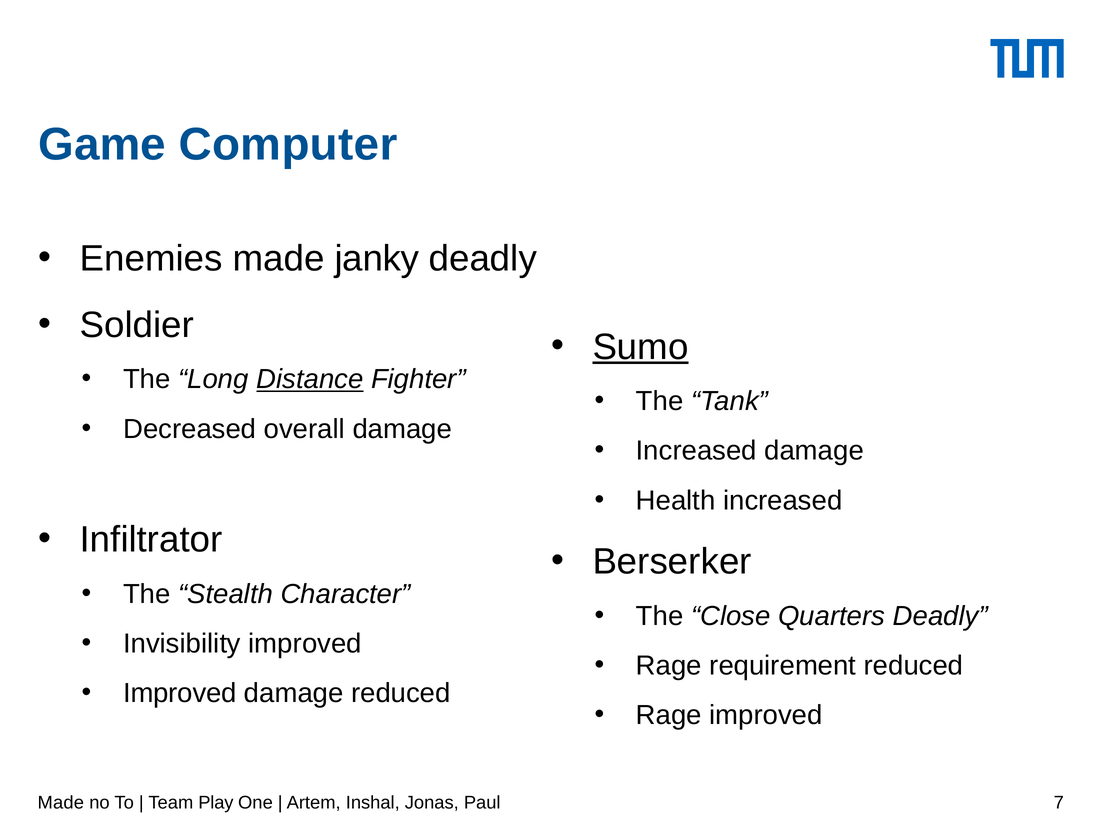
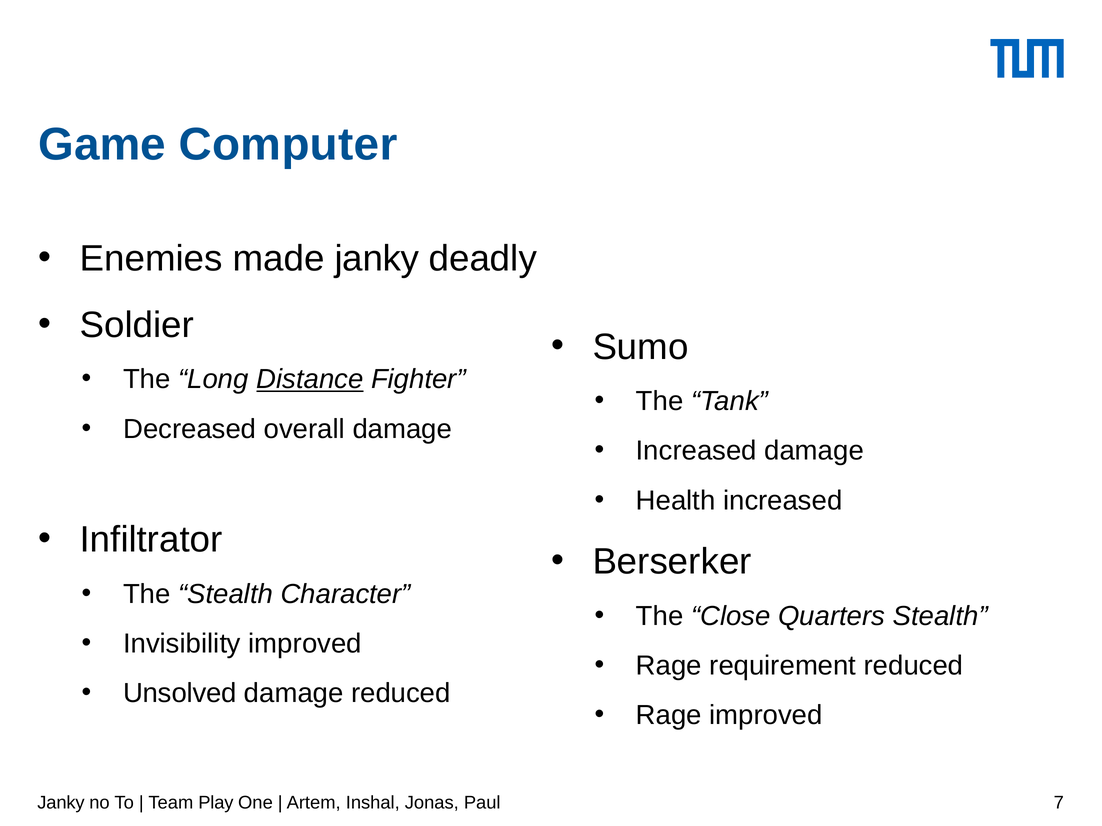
Sumo underline: present -> none
Quarters Deadly: Deadly -> Stealth
Improved at (180, 694): Improved -> Unsolved
Made at (61, 803): Made -> Janky
